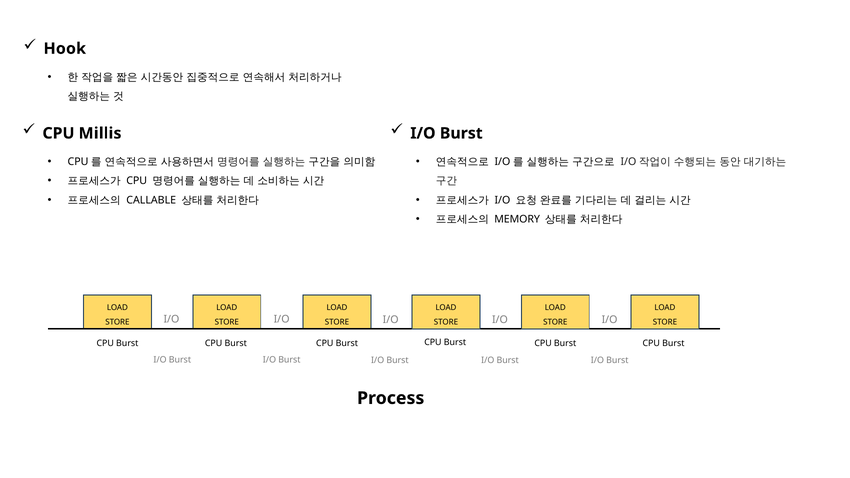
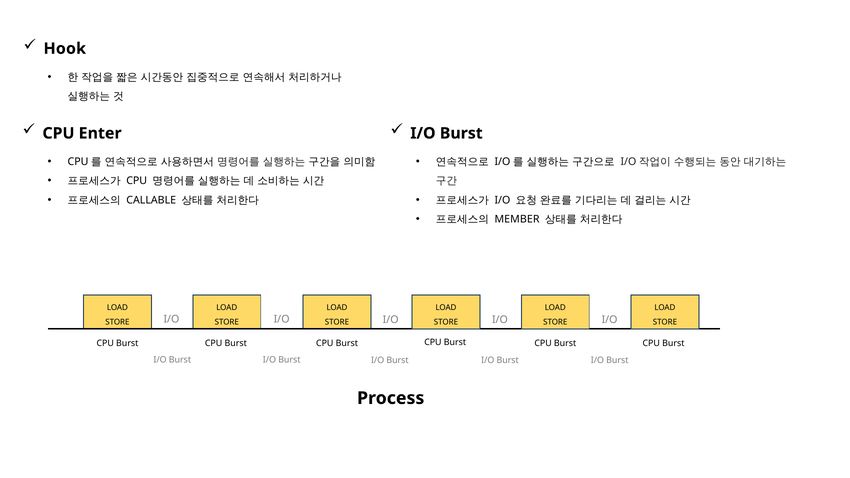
Millis: Millis -> Enter
MEMORY: MEMORY -> MEMBER
